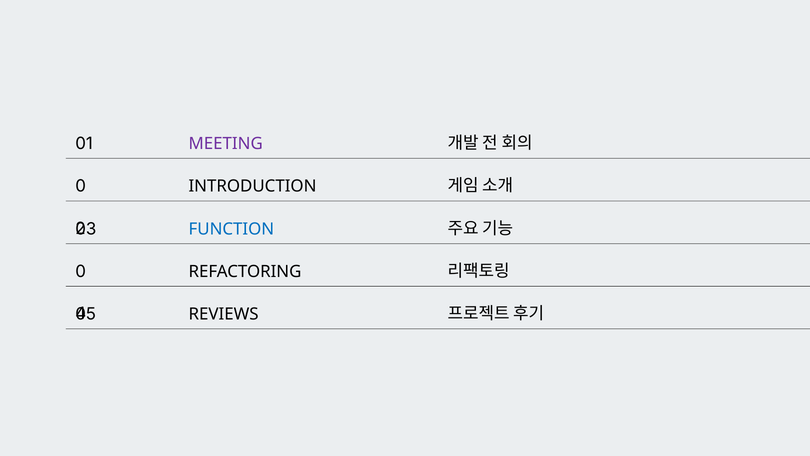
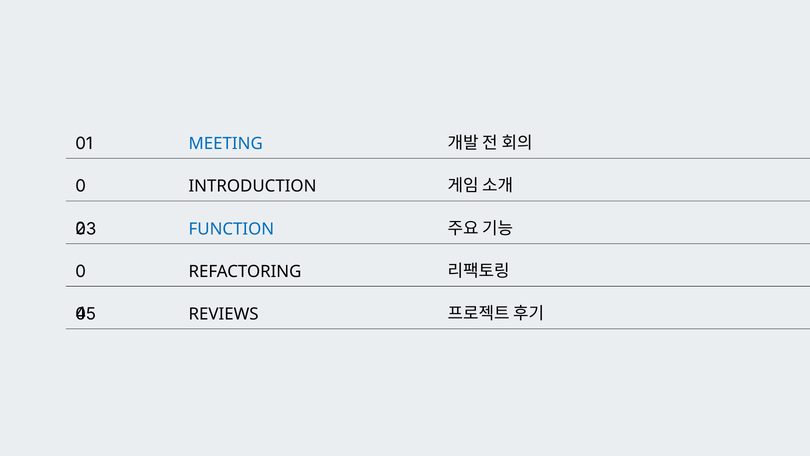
MEETING colour: purple -> blue
